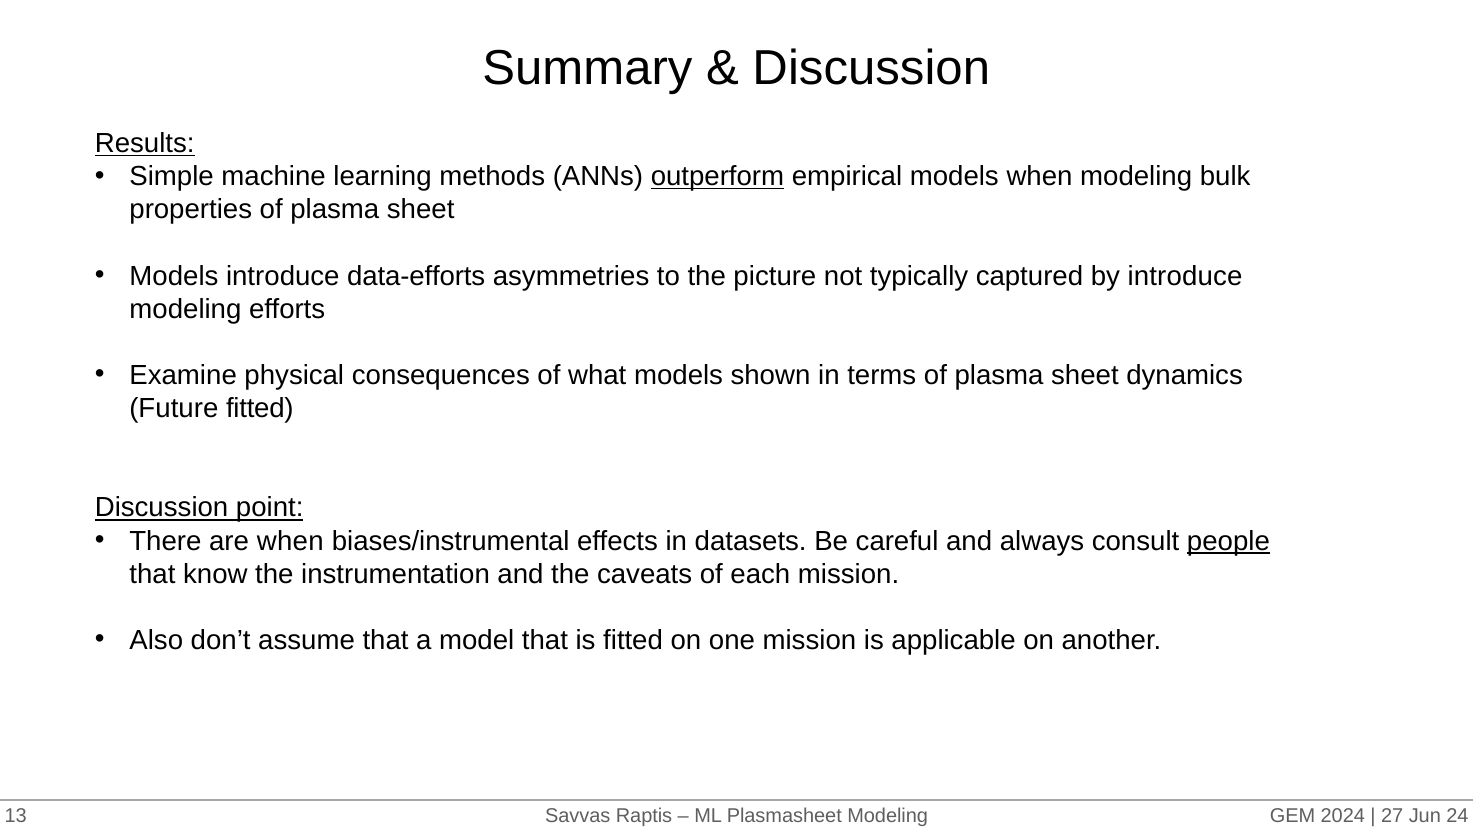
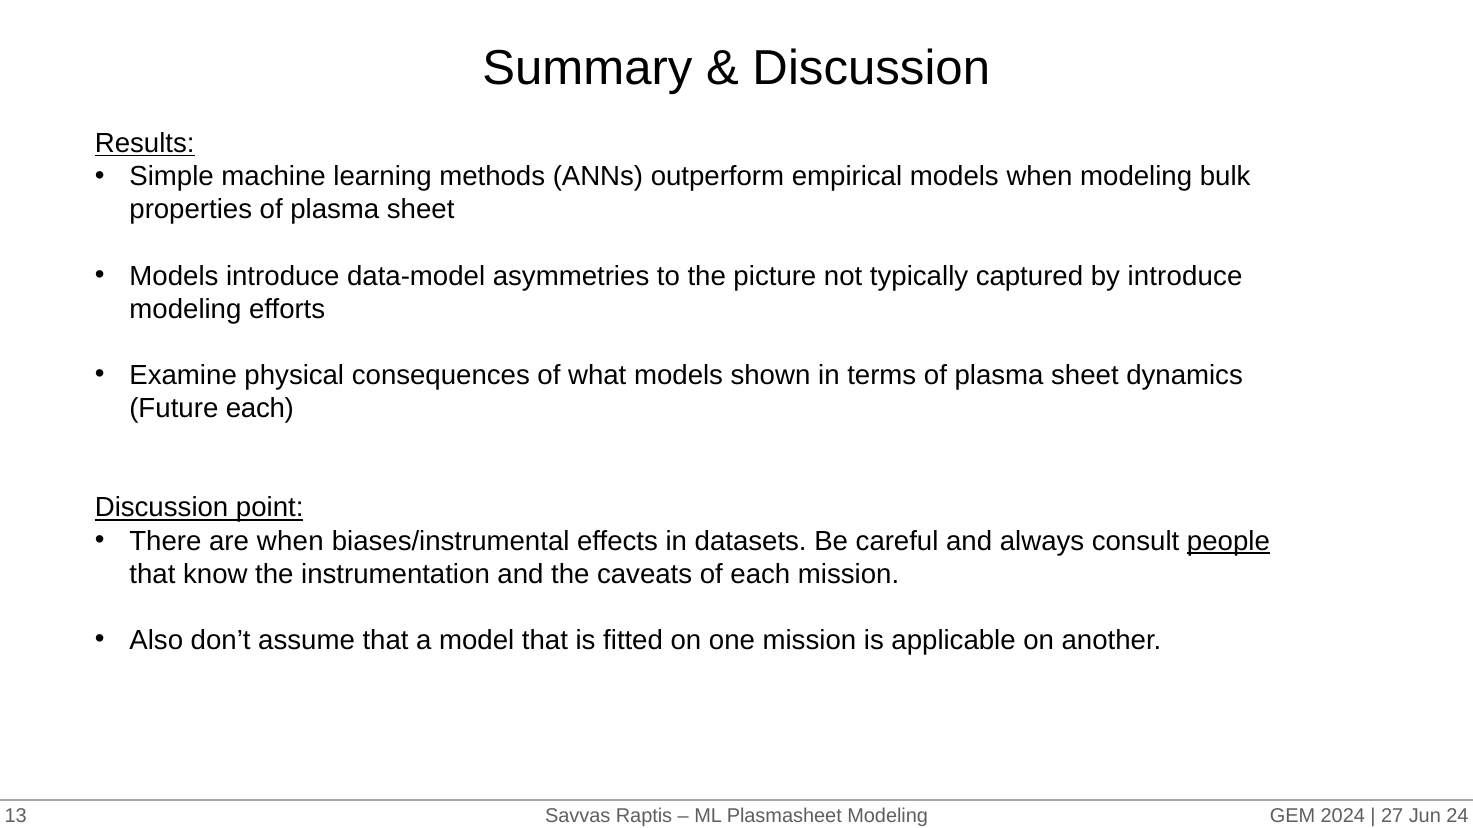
outperform underline: present -> none
data-efforts: data-efforts -> data-model
Future fitted: fitted -> each
